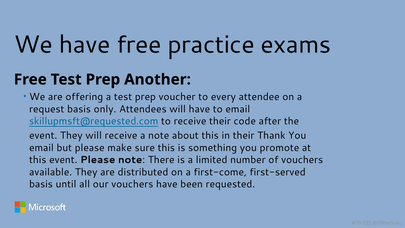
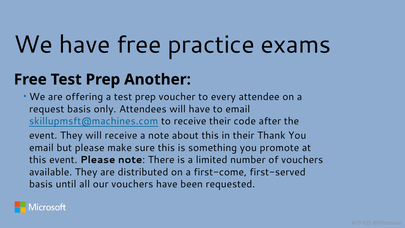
skillupmsft@requested.com: skillupmsft@requested.com -> skillupmsft@machines.com
